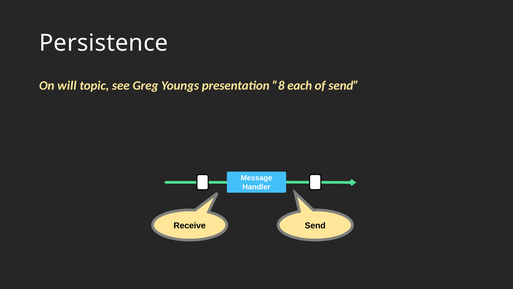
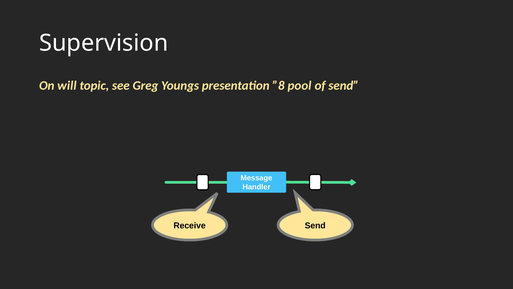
Persistence: Persistence -> Supervision
each: each -> pool
